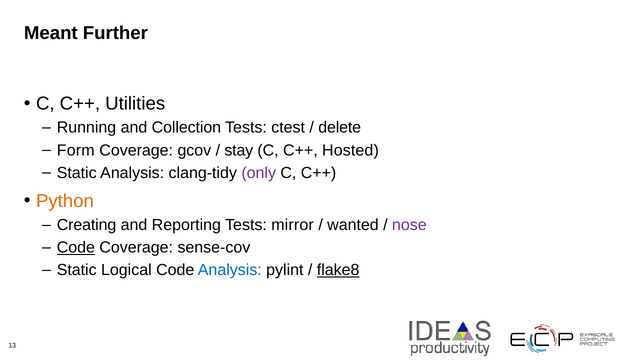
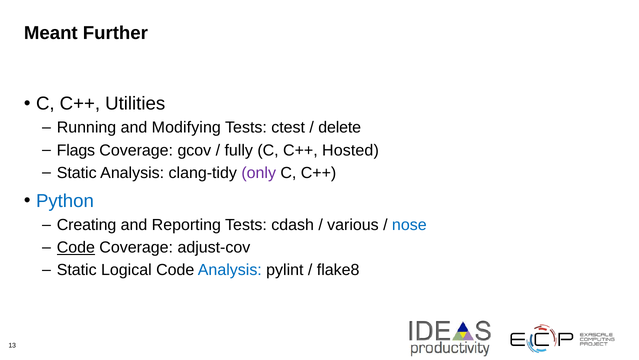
Collection: Collection -> Modifying
Form: Form -> Flags
stay: stay -> fully
Python colour: orange -> blue
mirror: mirror -> cdash
wanted: wanted -> various
nose colour: purple -> blue
sense-cov: sense-cov -> adjust-cov
flake8 underline: present -> none
